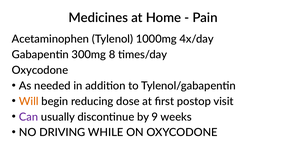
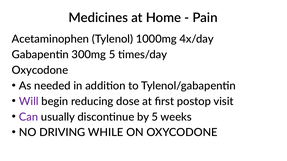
300mg 8: 8 -> 5
Will colour: orange -> purple
by 9: 9 -> 5
